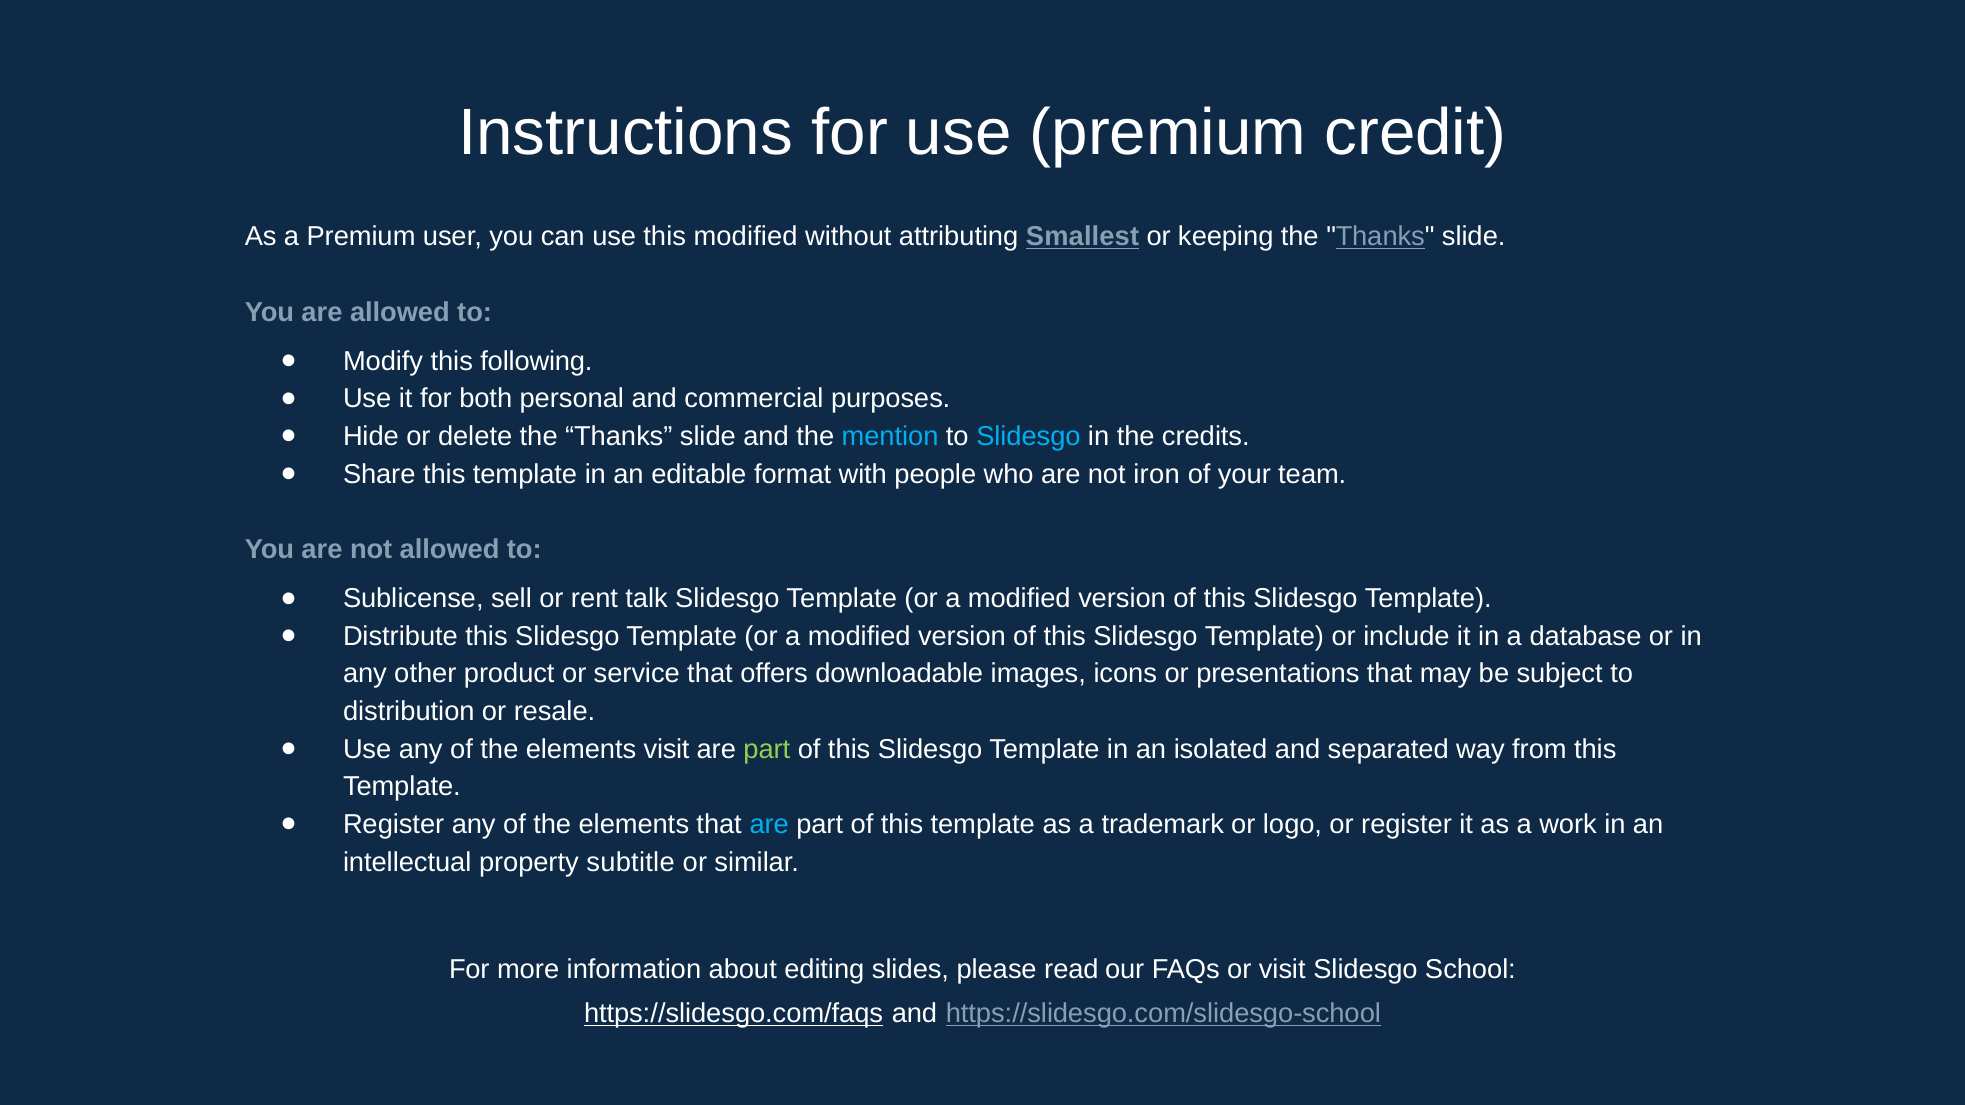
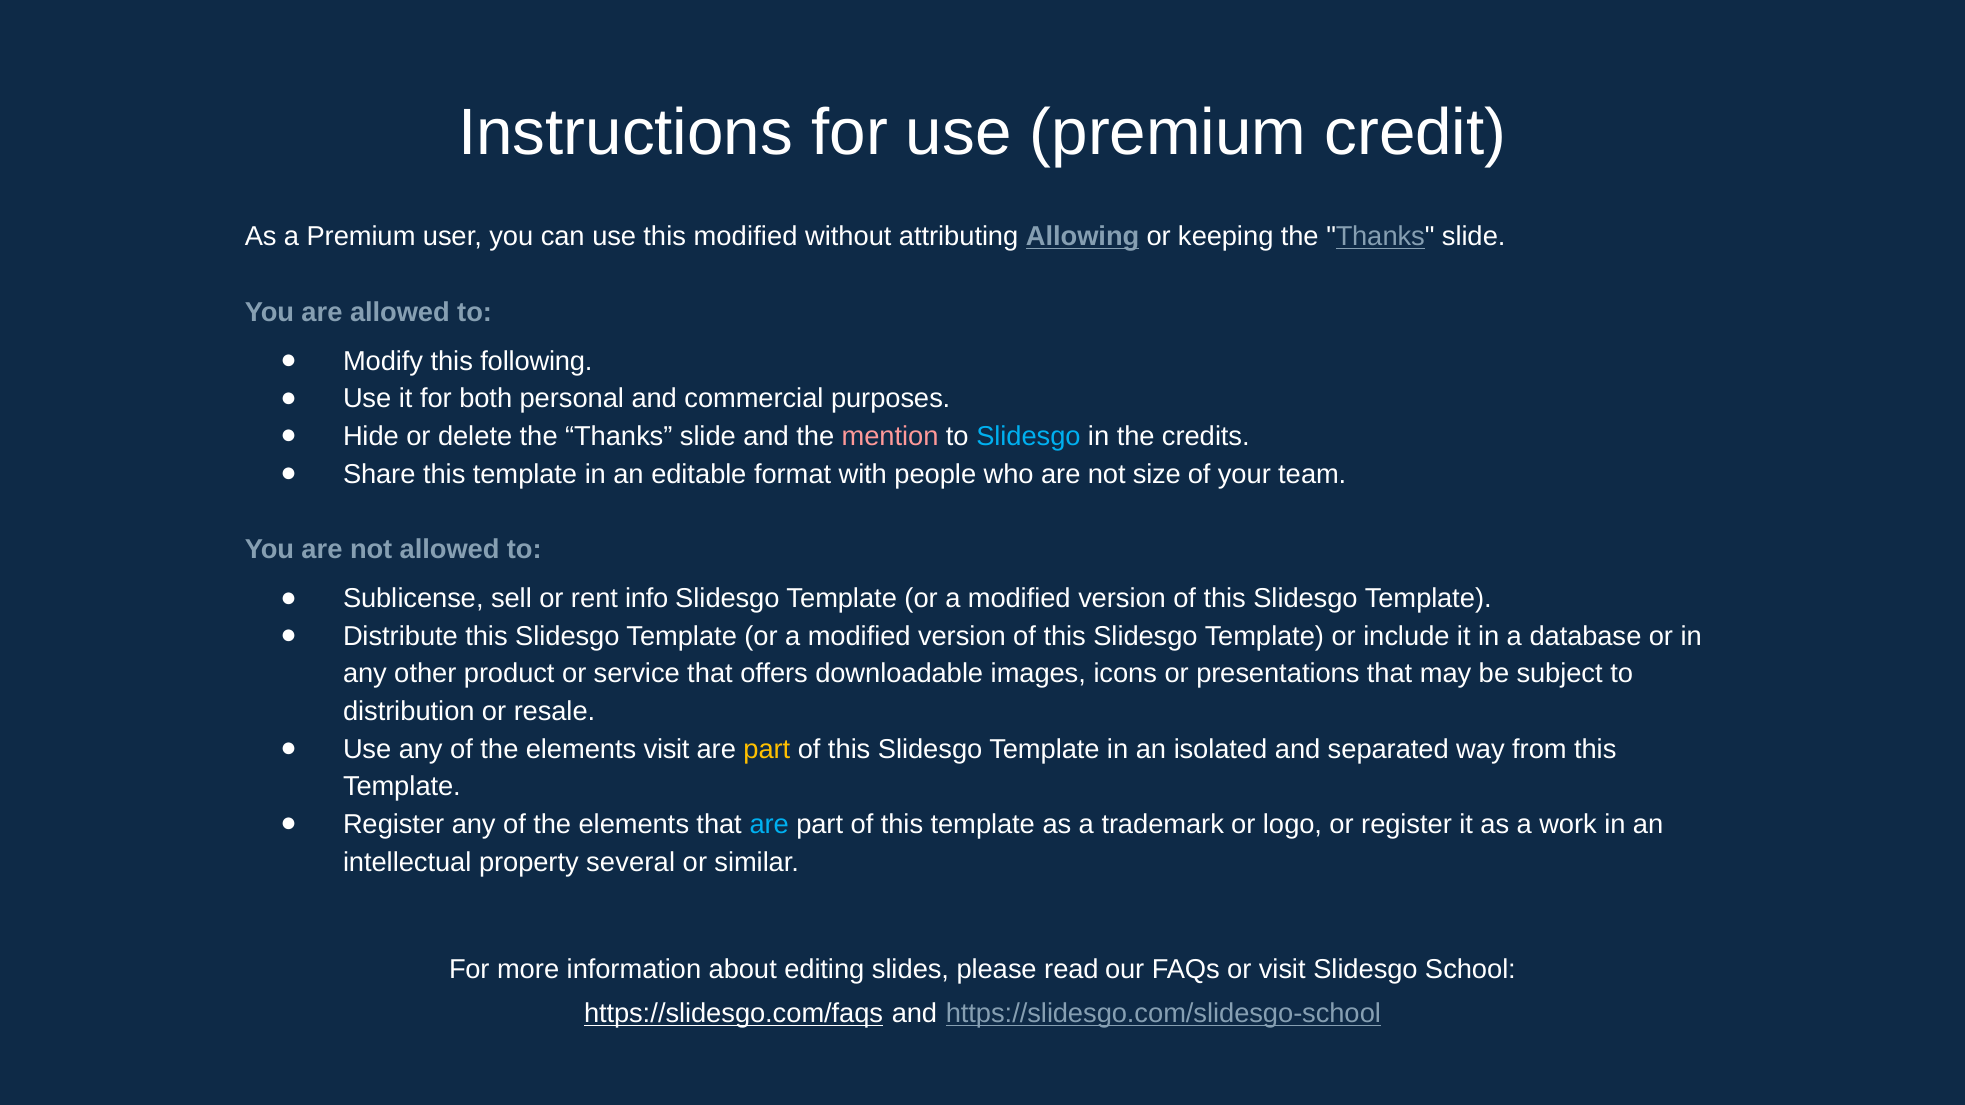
Smallest: Smallest -> Allowing
mention colour: light blue -> pink
iron: iron -> size
talk: talk -> info
part at (767, 749) colour: light green -> yellow
subtitle: subtitle -> several
